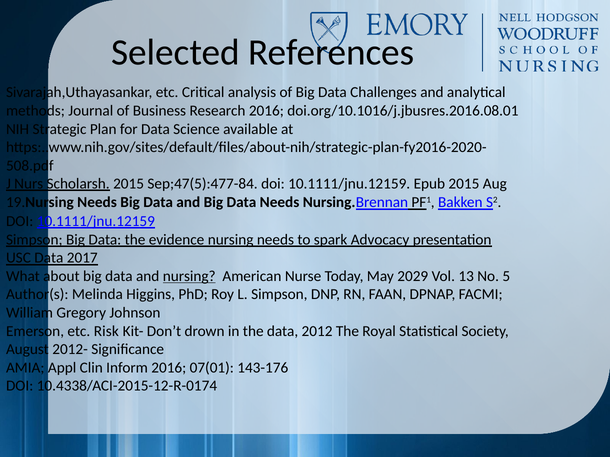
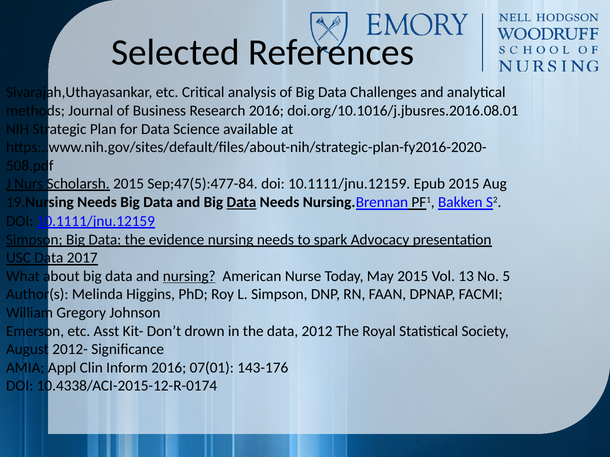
Data at (241, 203) underline: none -> present
May 2029: 2029 -> 2015
Risk: Risk -> Asst
